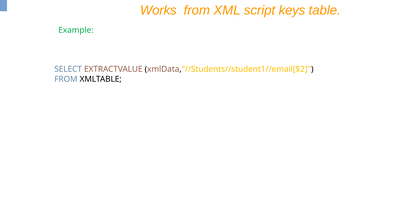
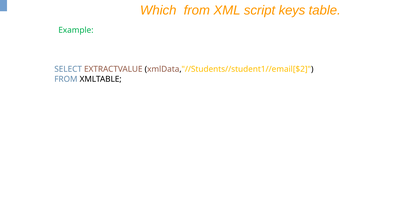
Works: Works -> Which
